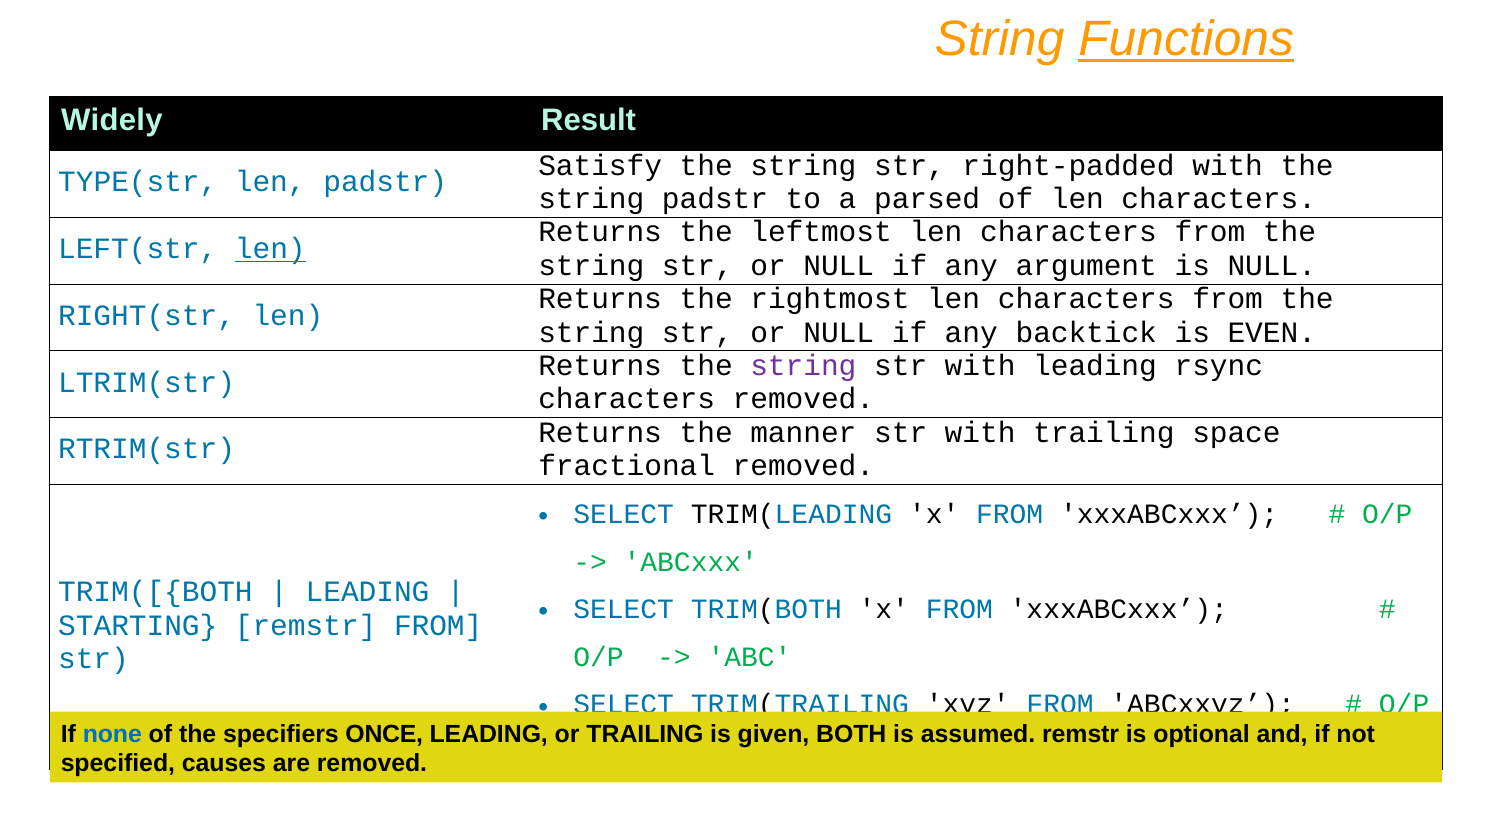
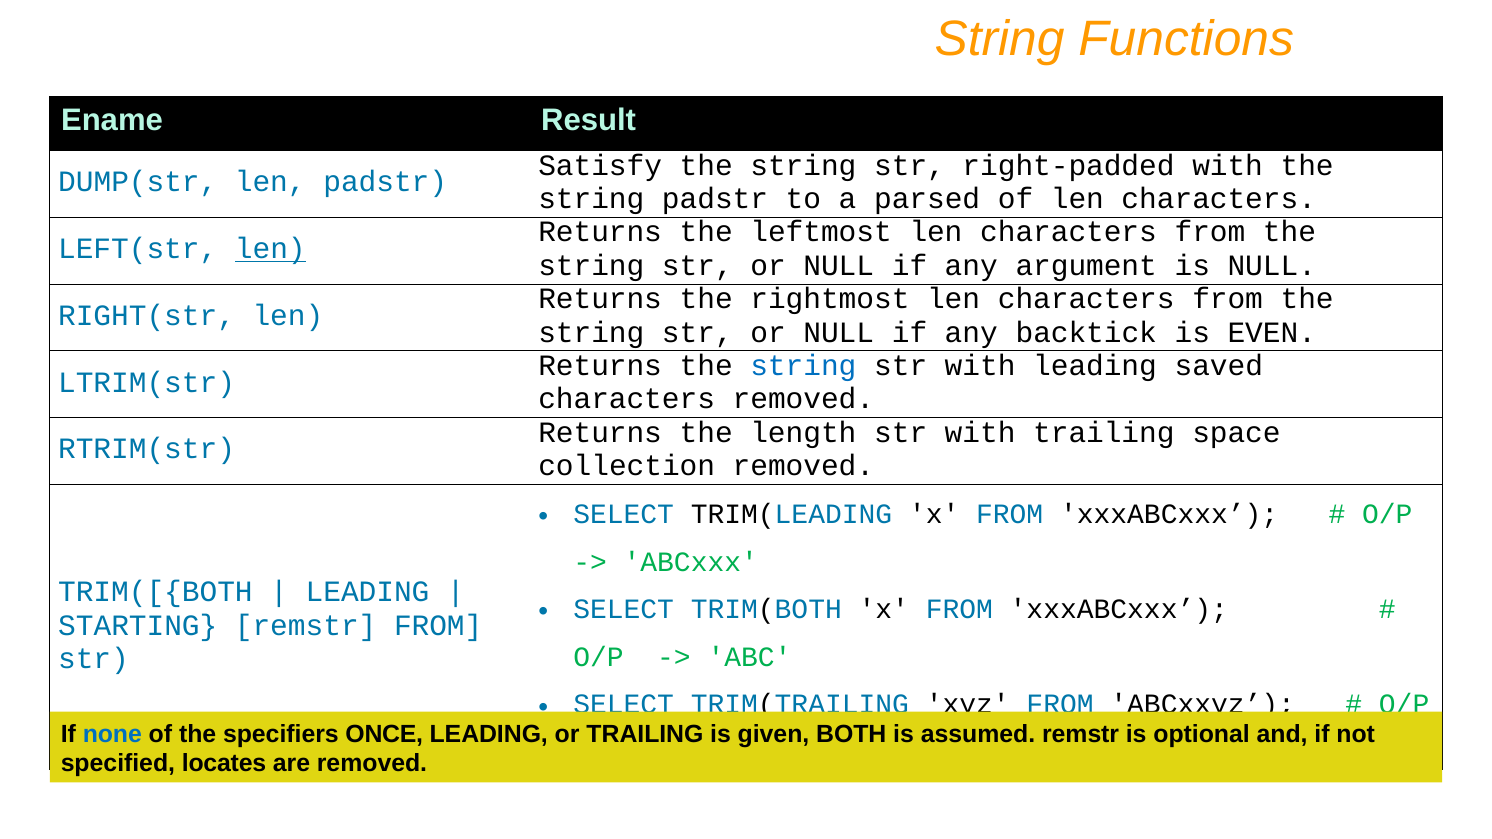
Functions underline: present -> none
Widely: Widely -> Ename
TYPE(str: TYPE(str -> DUMP(str
string at (803, 366) colour: purple -> blue
rsync: rsync -> saved
manner: manner -> length
fractional: fractional -> collection
causes: causes -> locates
